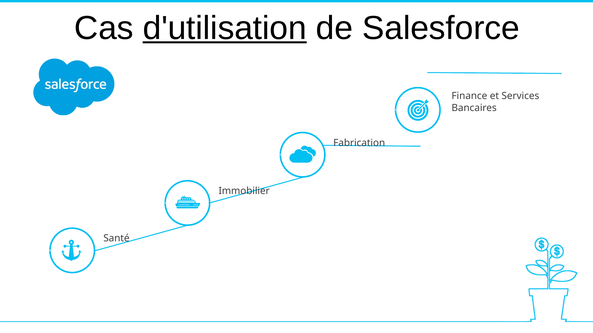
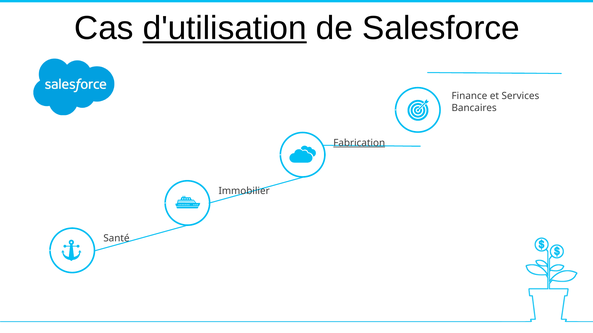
Fabrication underline: none -> present
